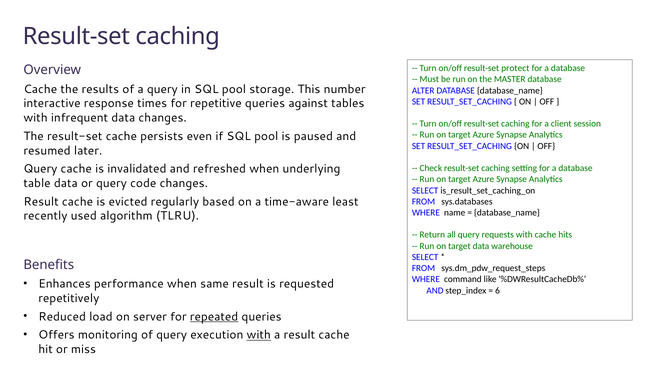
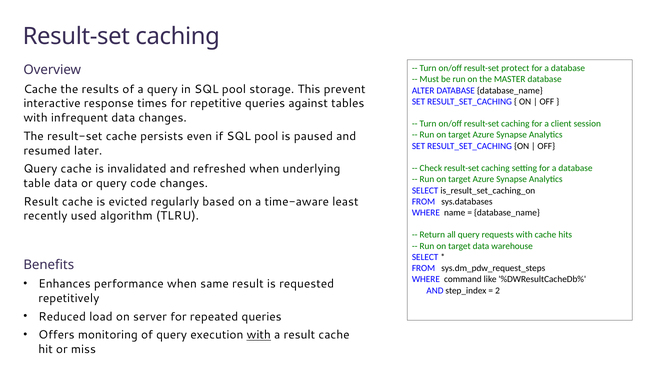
number: number -> prevent
6: 6 -> 2
repeated underline: present -> none
